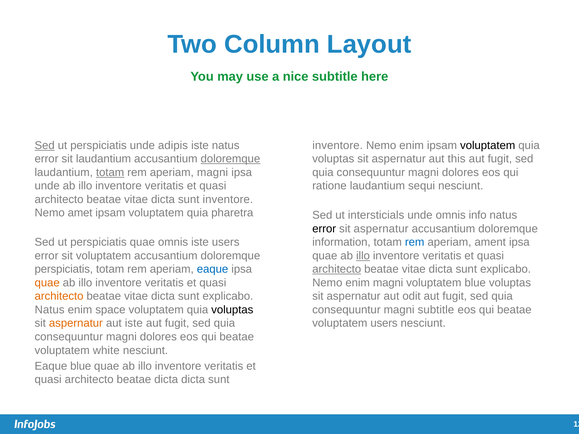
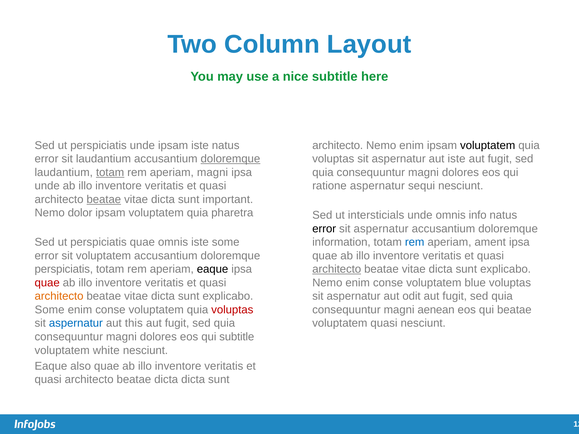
Sed at (45, 145) underline: present -> none
unde adipis: adipis -> ipsam
inventore at (338, 145): inventore -> architecto
aut this: this -> iste
ratione laudantium: laudantium -> aspernatur
beatae at (104, 200) underline: none -> present
vitae dicta sunt inventore: inventore -> important
amet: amet -> dolor
iste users: users -> some
illo at (363, 256) underline: present -> none
eaque at (213, 269) colour: blue -> black
quae at (47, 283) colour: orange -> red
Nemo enim magni: magni -> conse
Natus at (50, 310): Natus -> Some
space at (110, 310): space -> conse
voluptas at (232, 310) colour: black -> red
magni subtitle: subtitle -> aenean
aspernatur at (76, 323) colour: orange -> blue
aut iste: iste -> this
voluptatem users: users -> quasi
dolores eos qui beatae: beatae -> subtitle
Eaque blue: blue -> also
